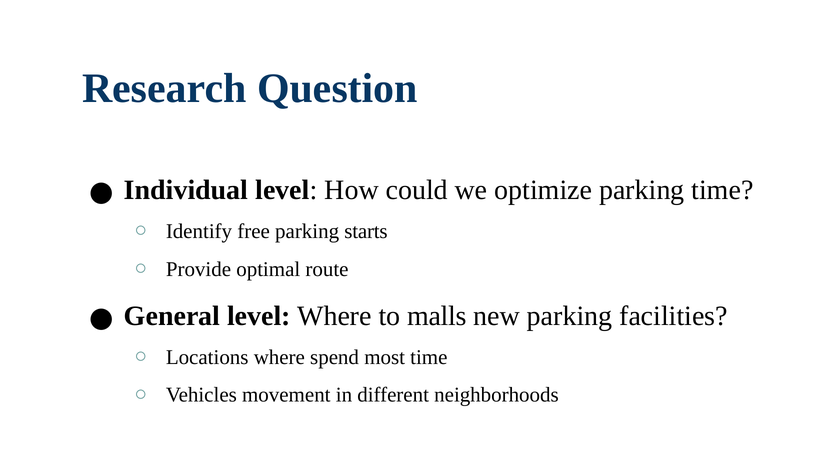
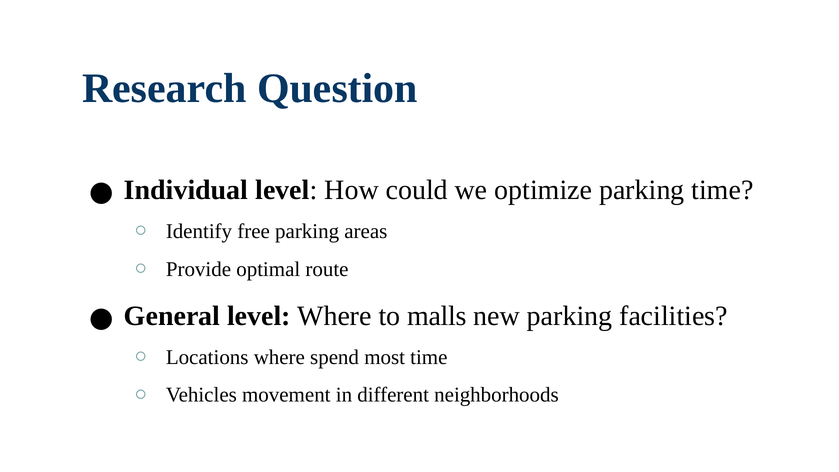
starts: starts -> areas
